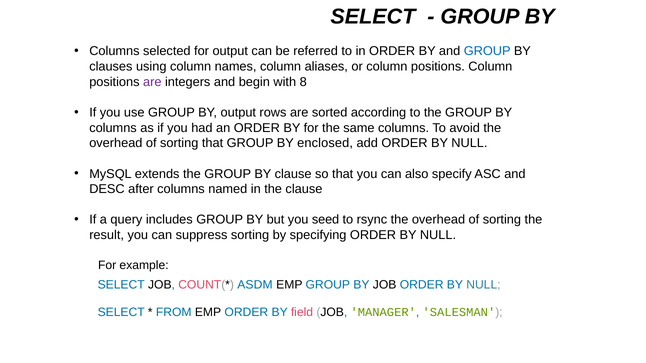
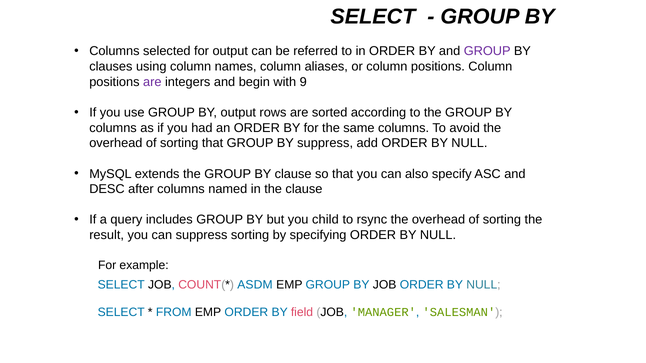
GROUP at (487, 51) colour: blue -> purple
8: 8 -> 9
BY enclosed: enclosed -> suppress
seed: seed -> child
